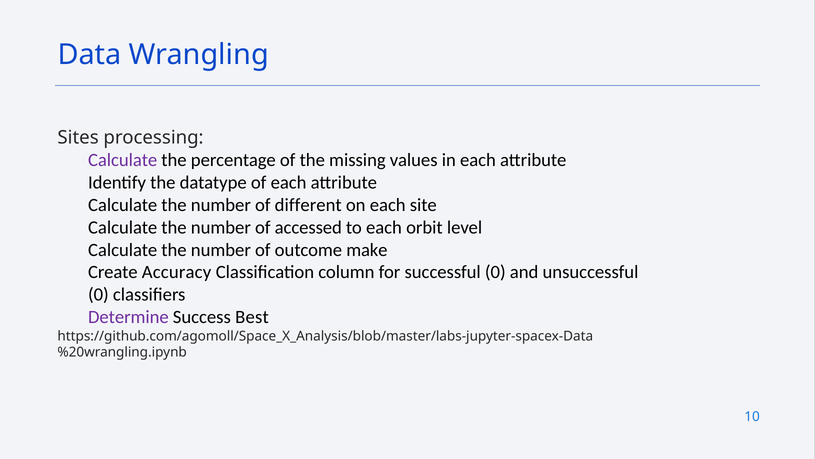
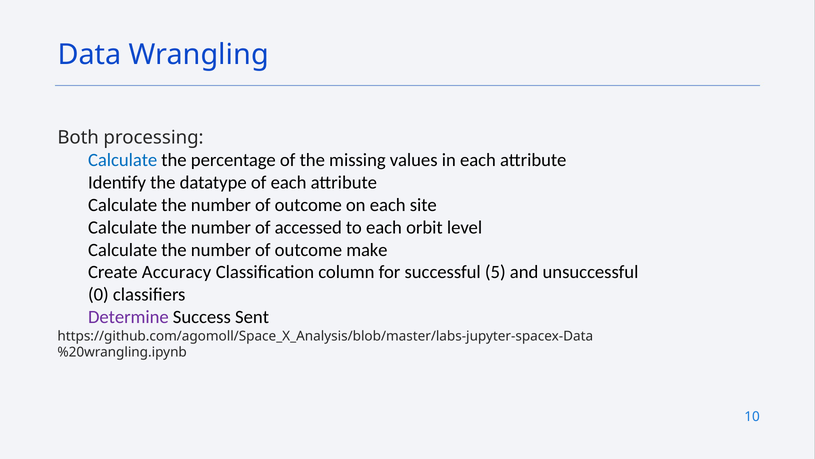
Sites: Sites -> Both
Calculate at (123, 160) colour: purple -> blue
different at (308, 205): different -> outcome
successful 0: 0 -> 5
Best: Best -> Sent
